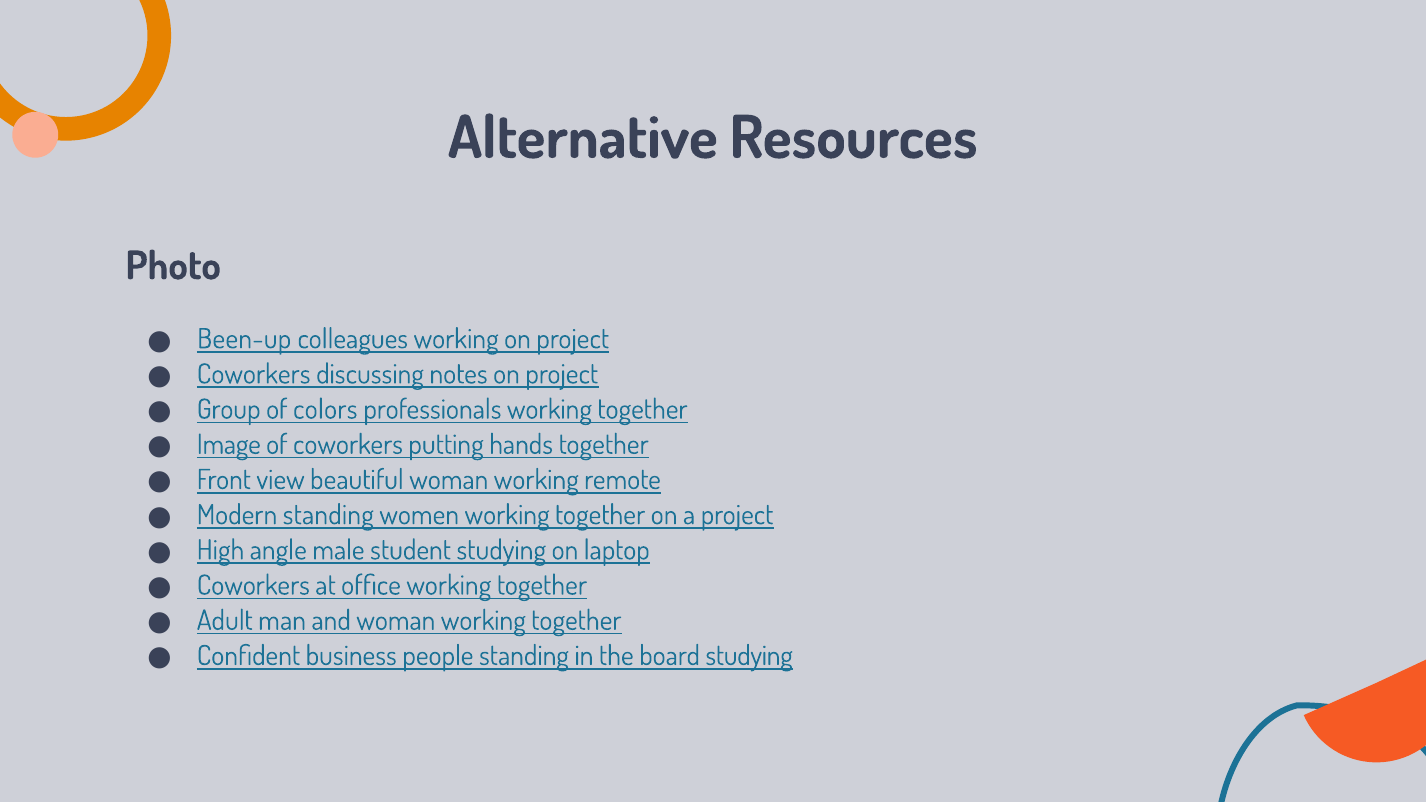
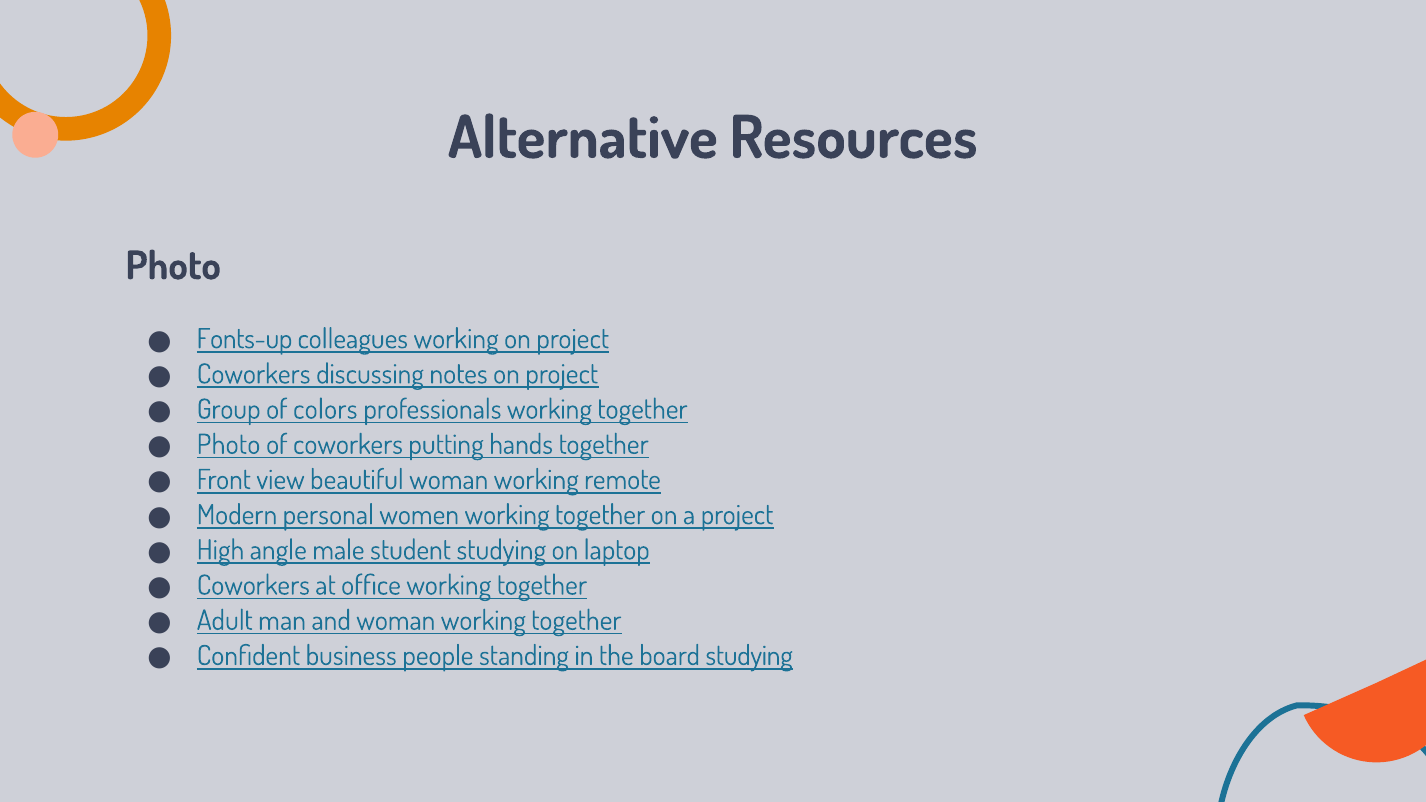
Been-up: Been-up -> Fonts-up
Image at (229, 445): Image -> Photo
Modern standing: standing -> personal
